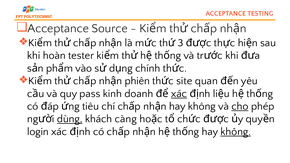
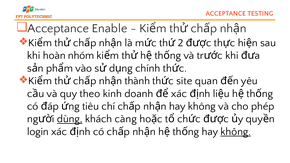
Source: Source -> Enable
3: 3 -> 2
tester: tester -> nhóm
phiên: phiên -> thành
pass: pass -> theo
xác at (179, 94) underline: present -> none
cho underline: present -> none
